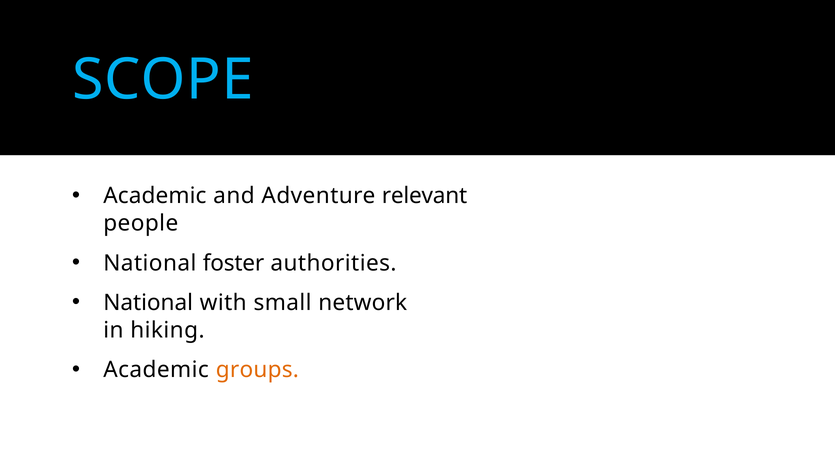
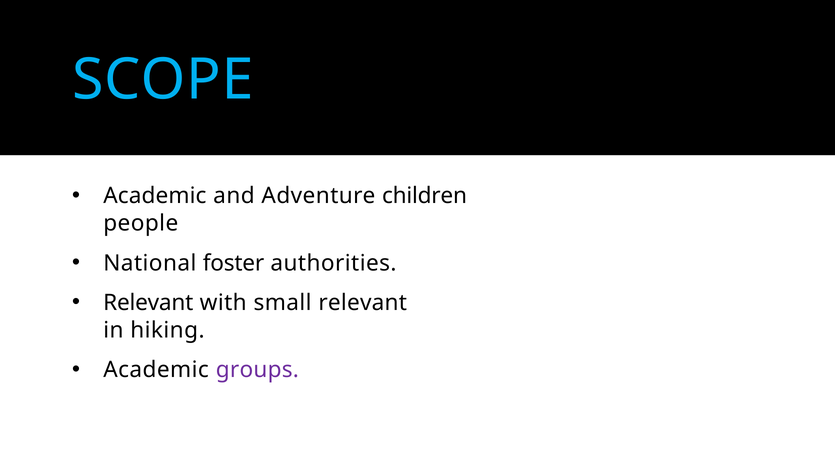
relevant: relevant -> children
National at (148, 303): National -> Relevant
small network: network -> relevant
groups colour: orange -> purple
